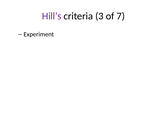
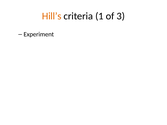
Hill’s colour: purple -> orange
3: 3 -> 1
7: 7 -> 3
